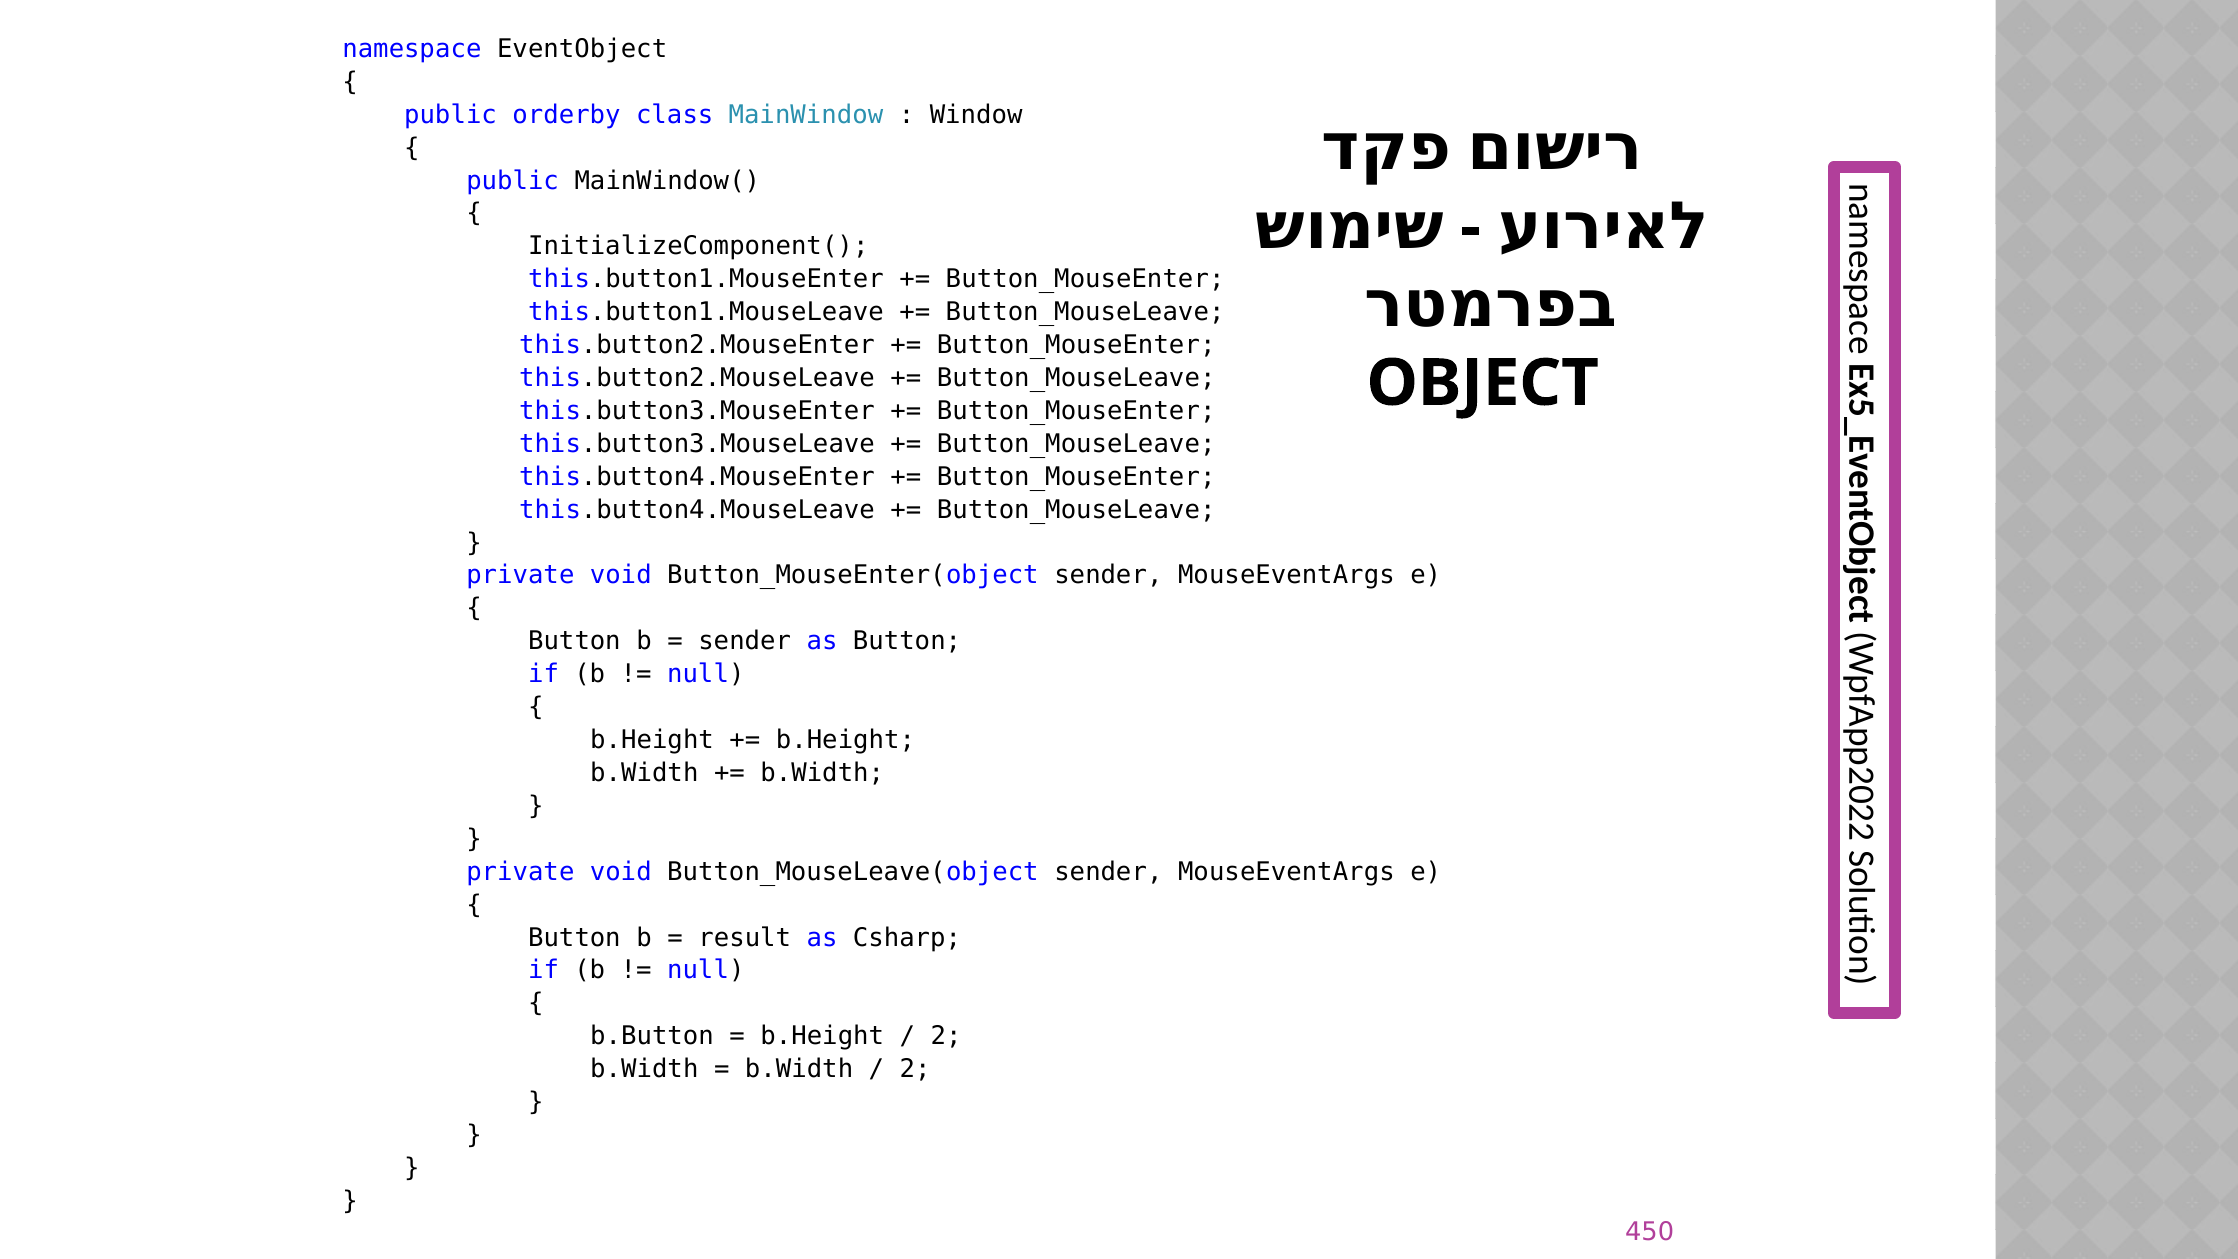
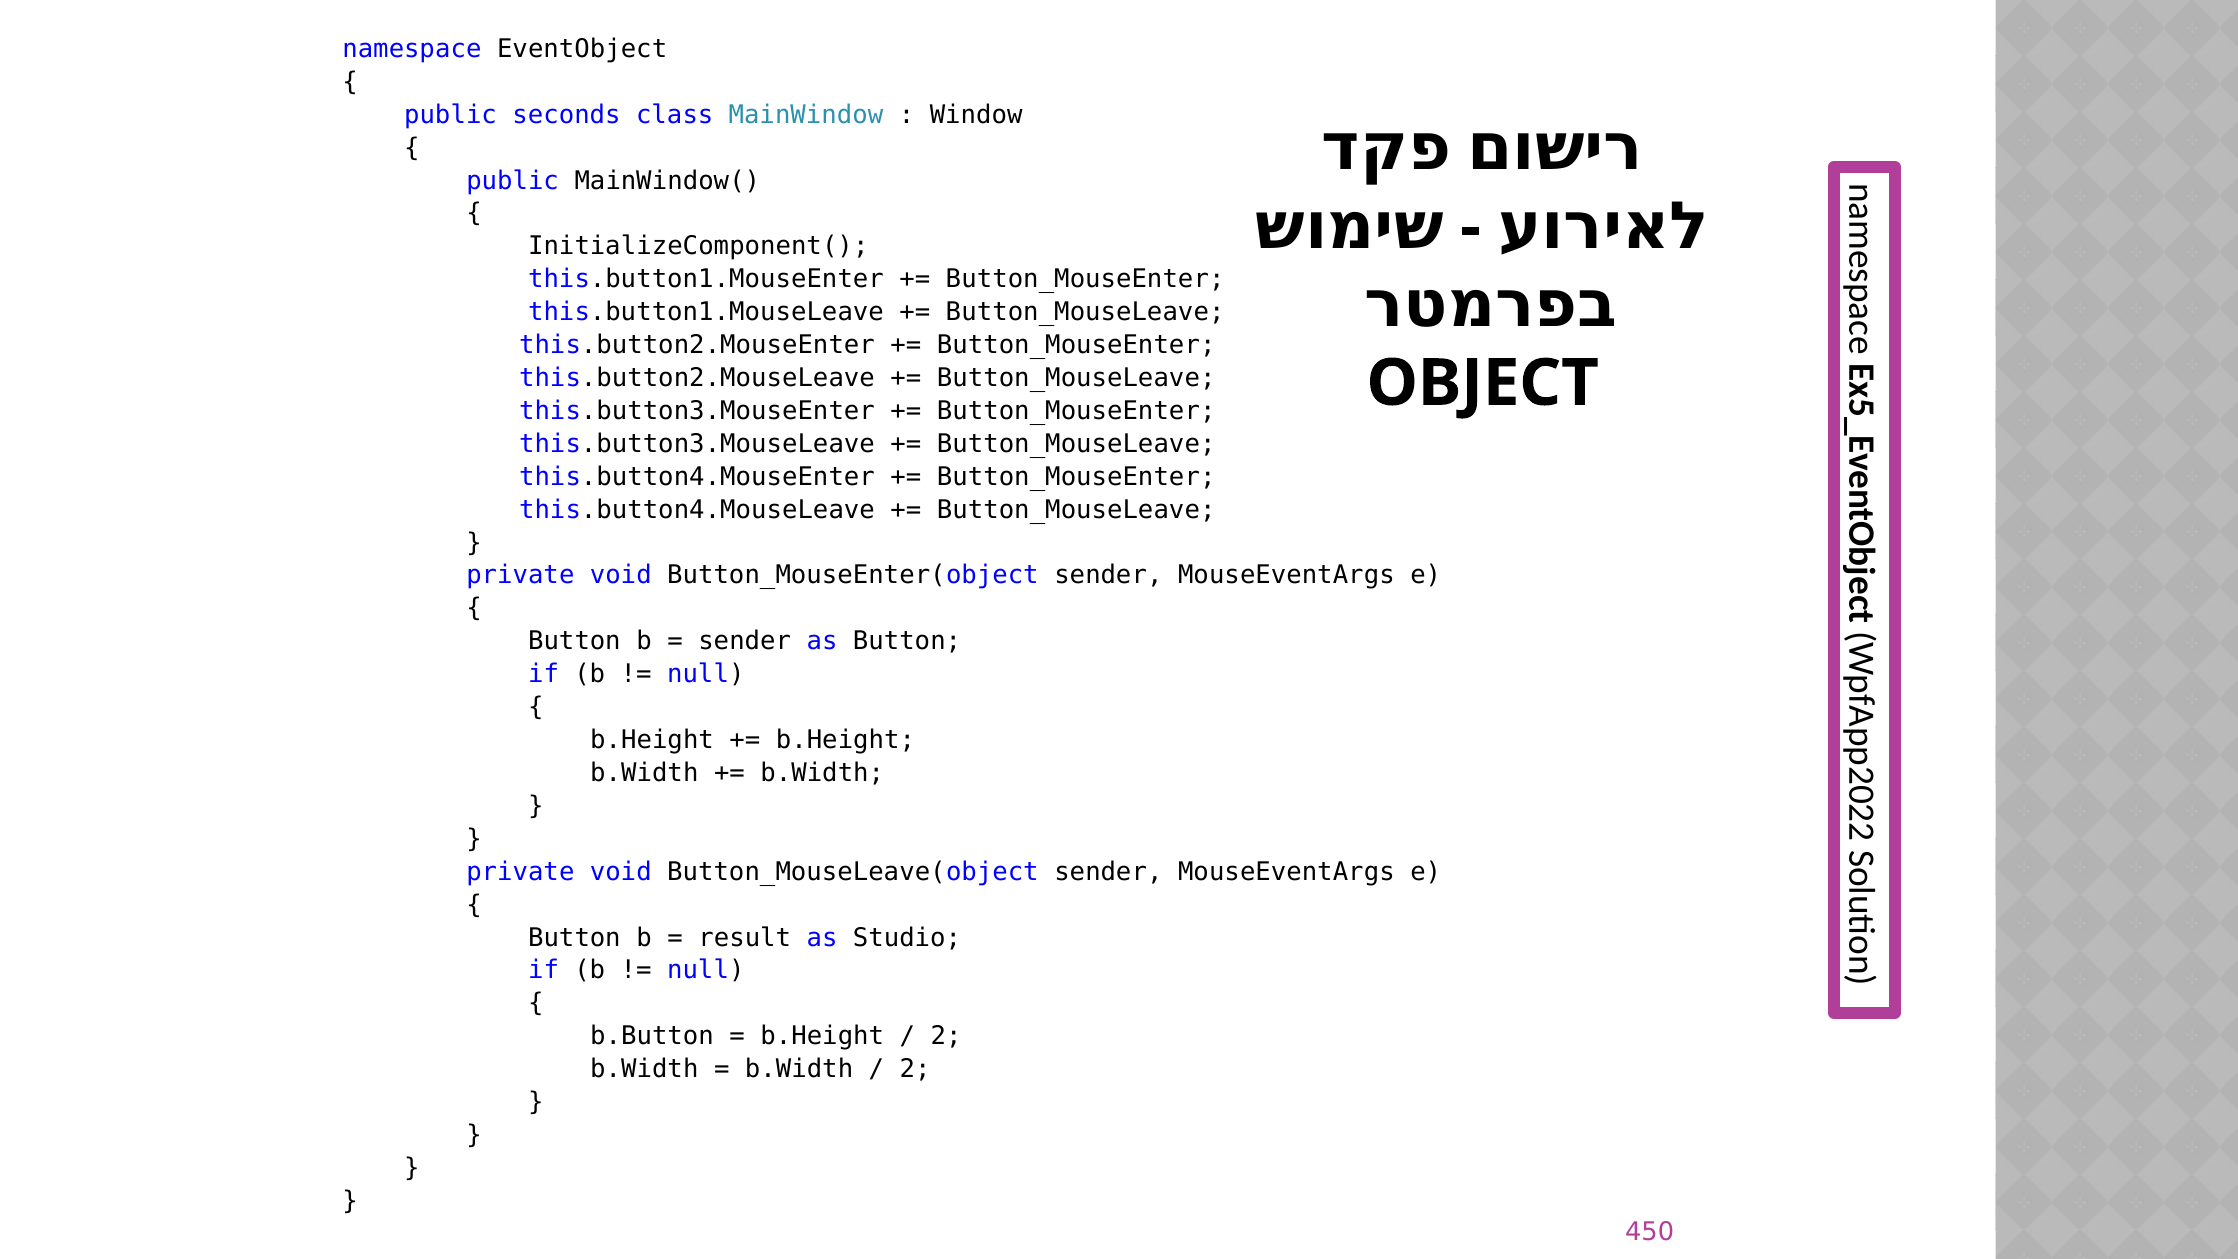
orderby: orderby -> seconds
Csharp: Csharp -> Studio
